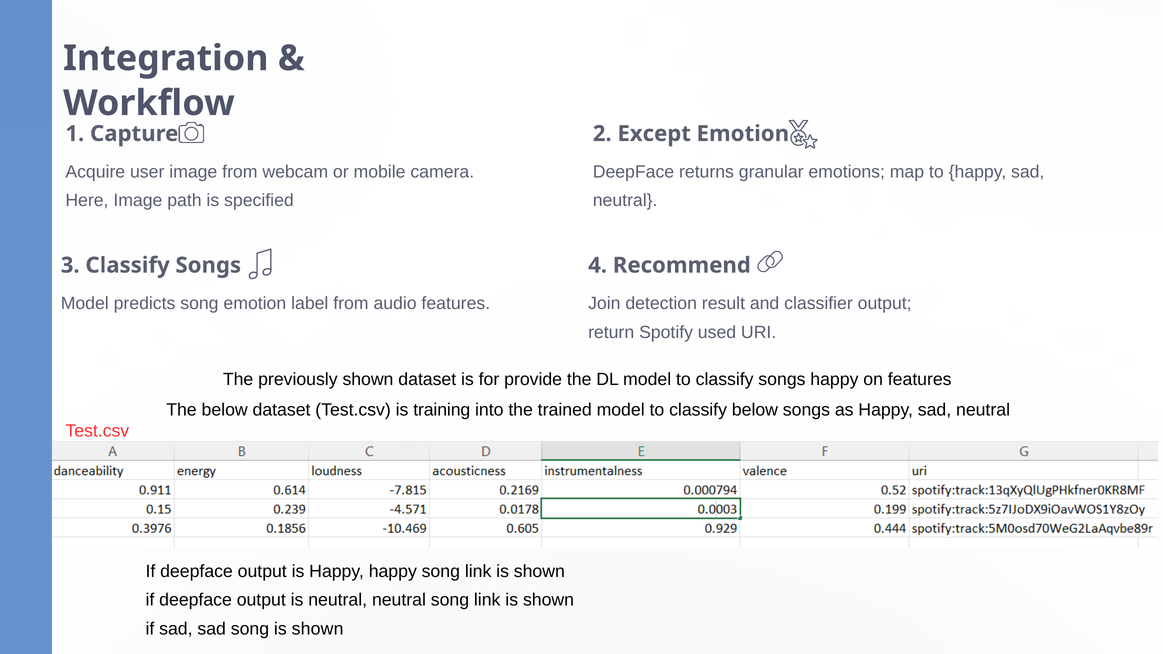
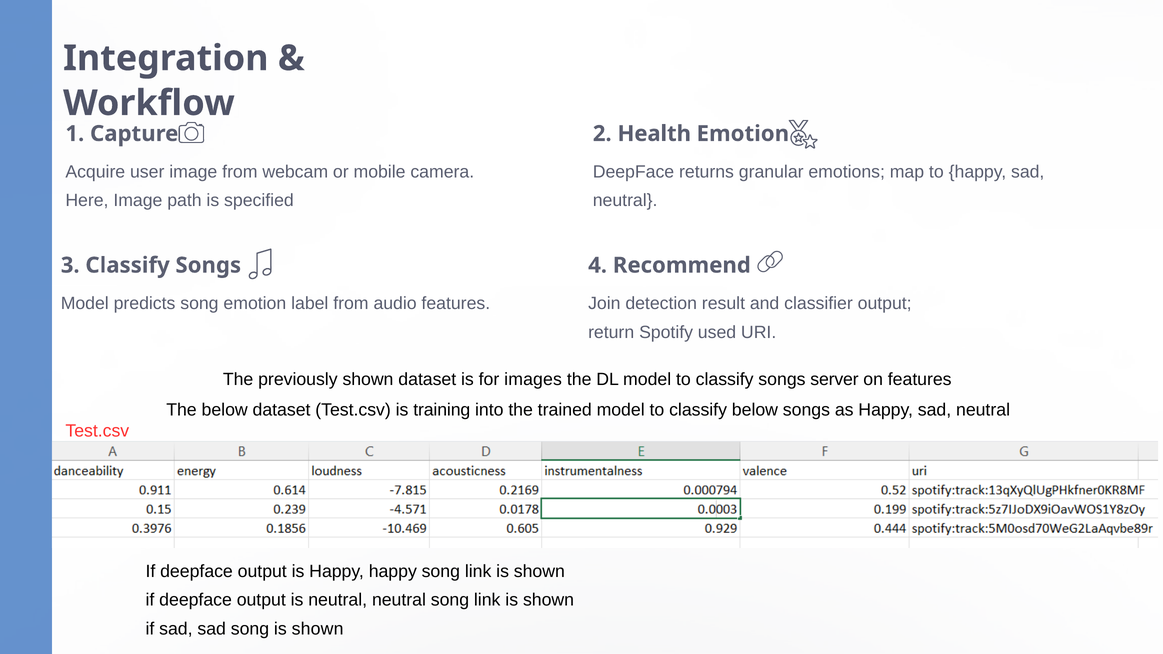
Except: Except -> Health
provide: provide -> images
songs happy: happy -> server
